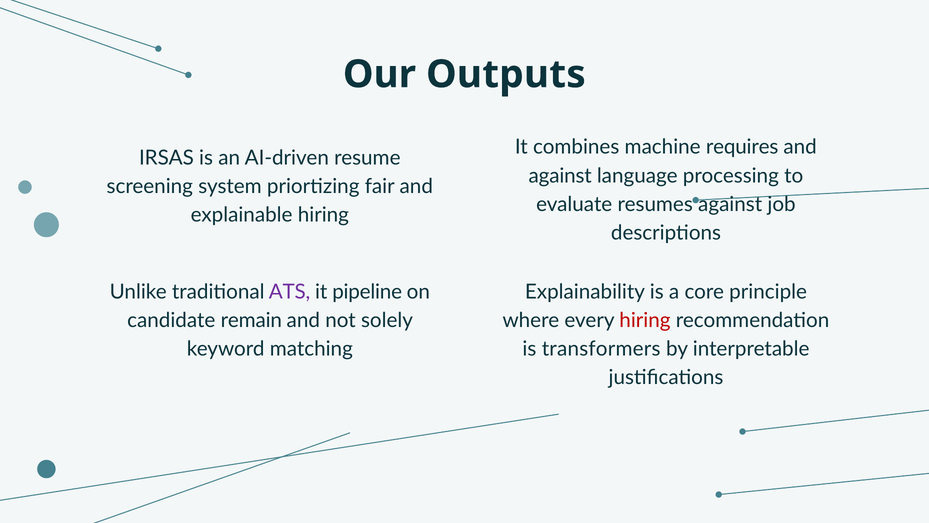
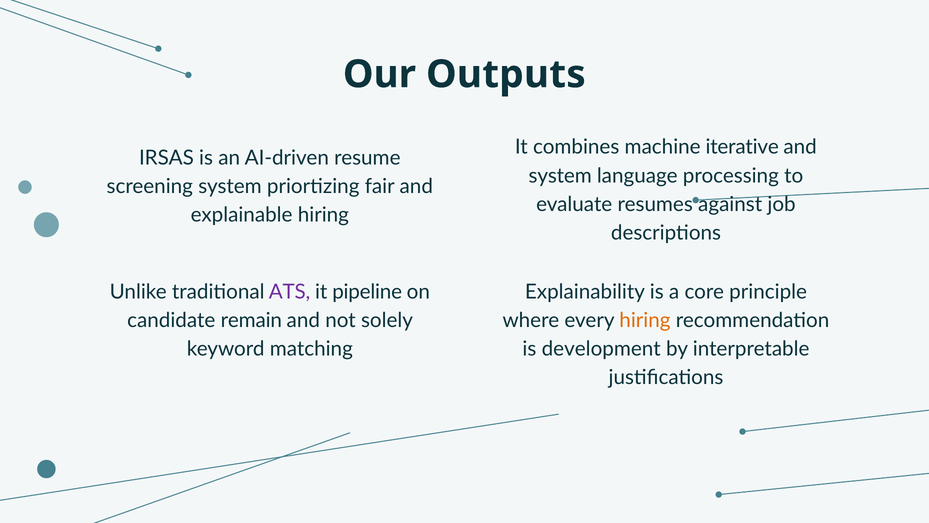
requires: requires -> iterative
against at (560, 176): against -> system
hiring at (645, 320) colour: red -> orange
transformers: transformers -> development
